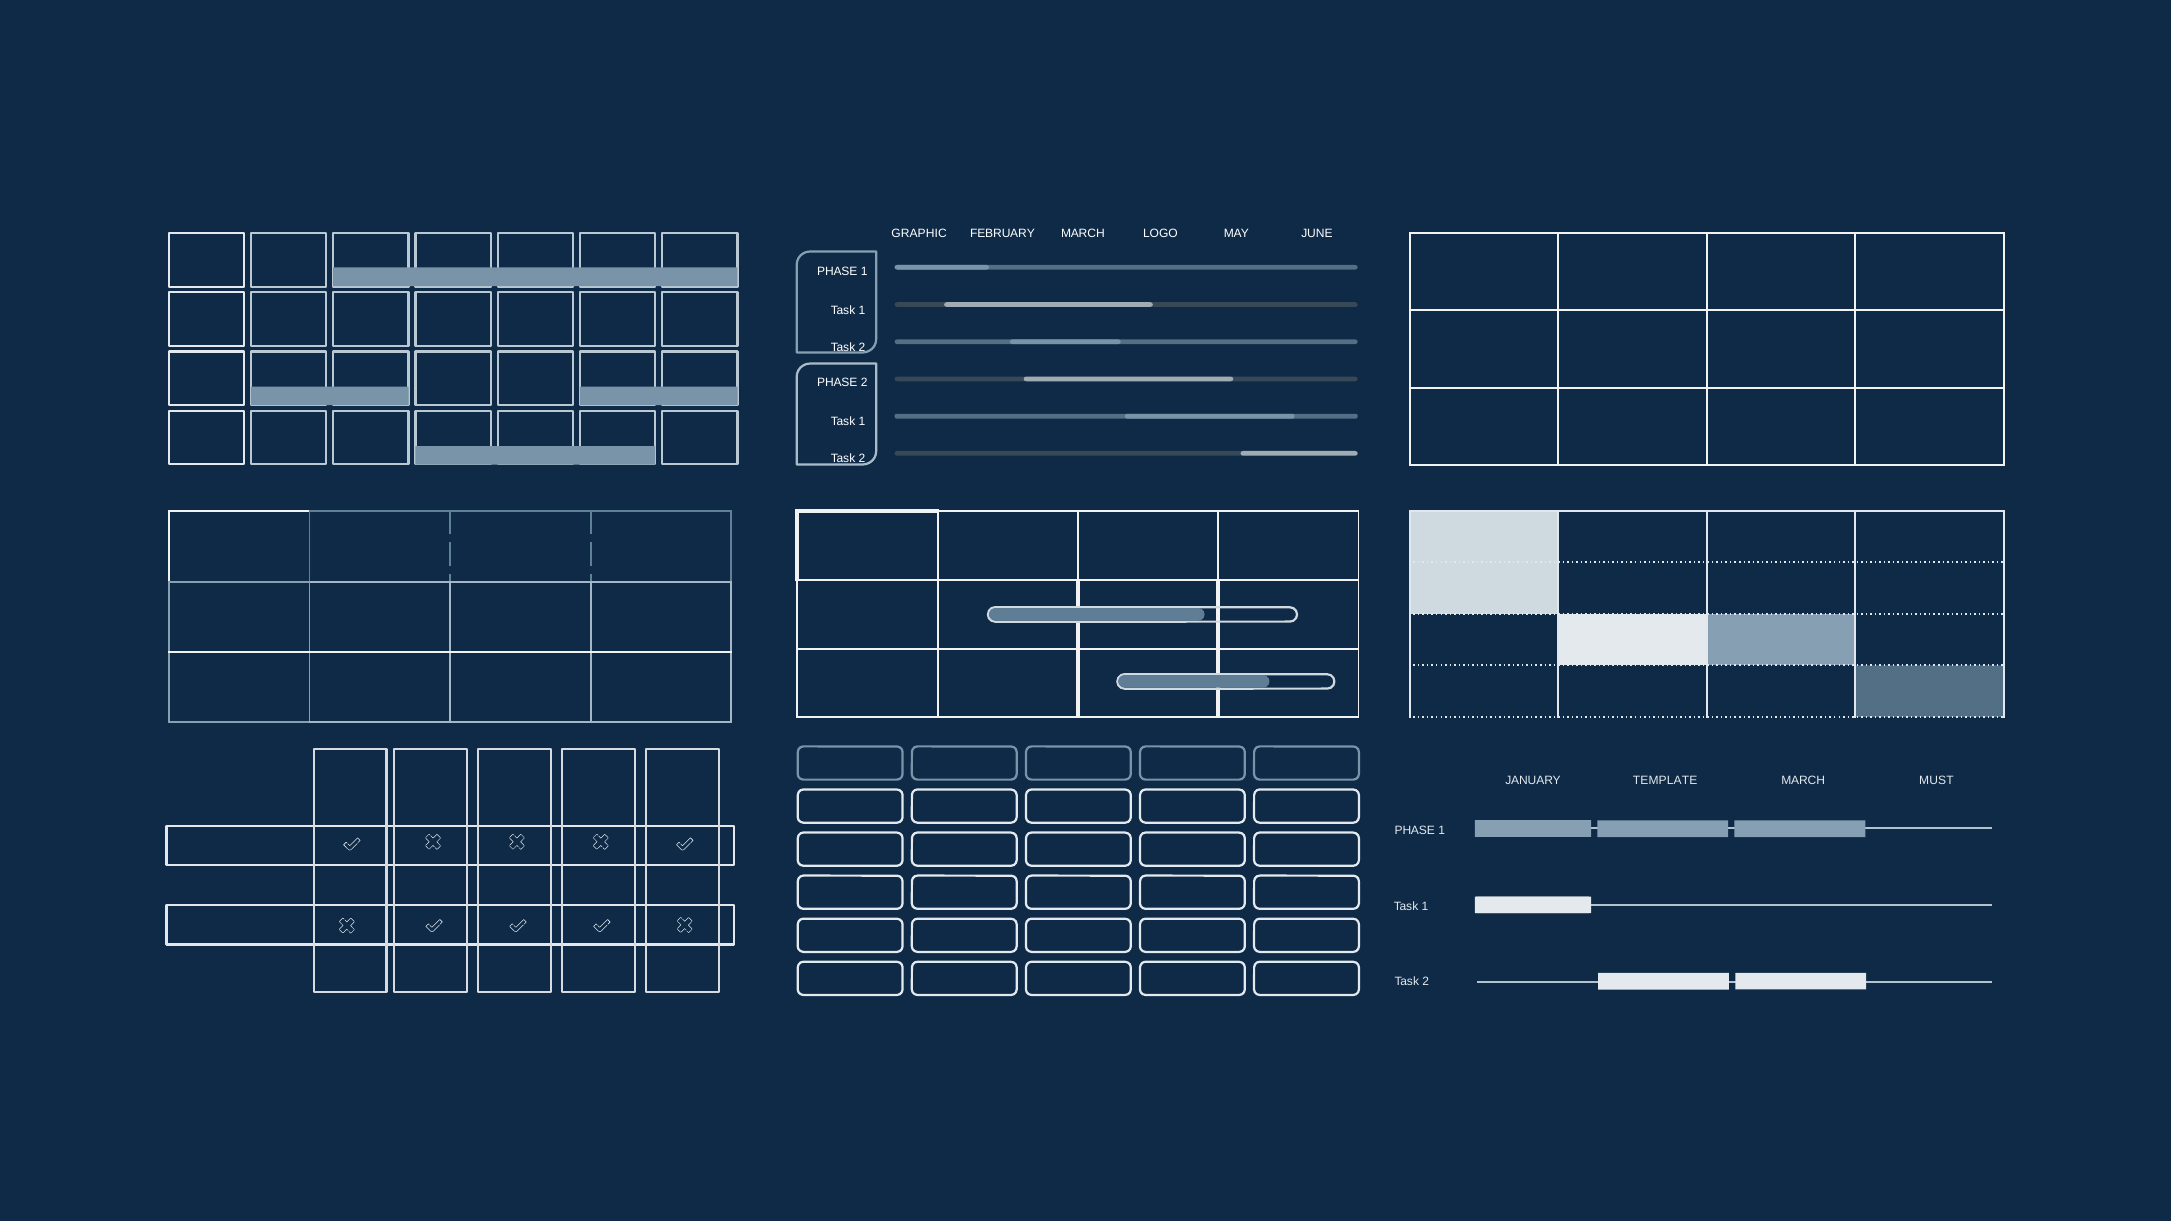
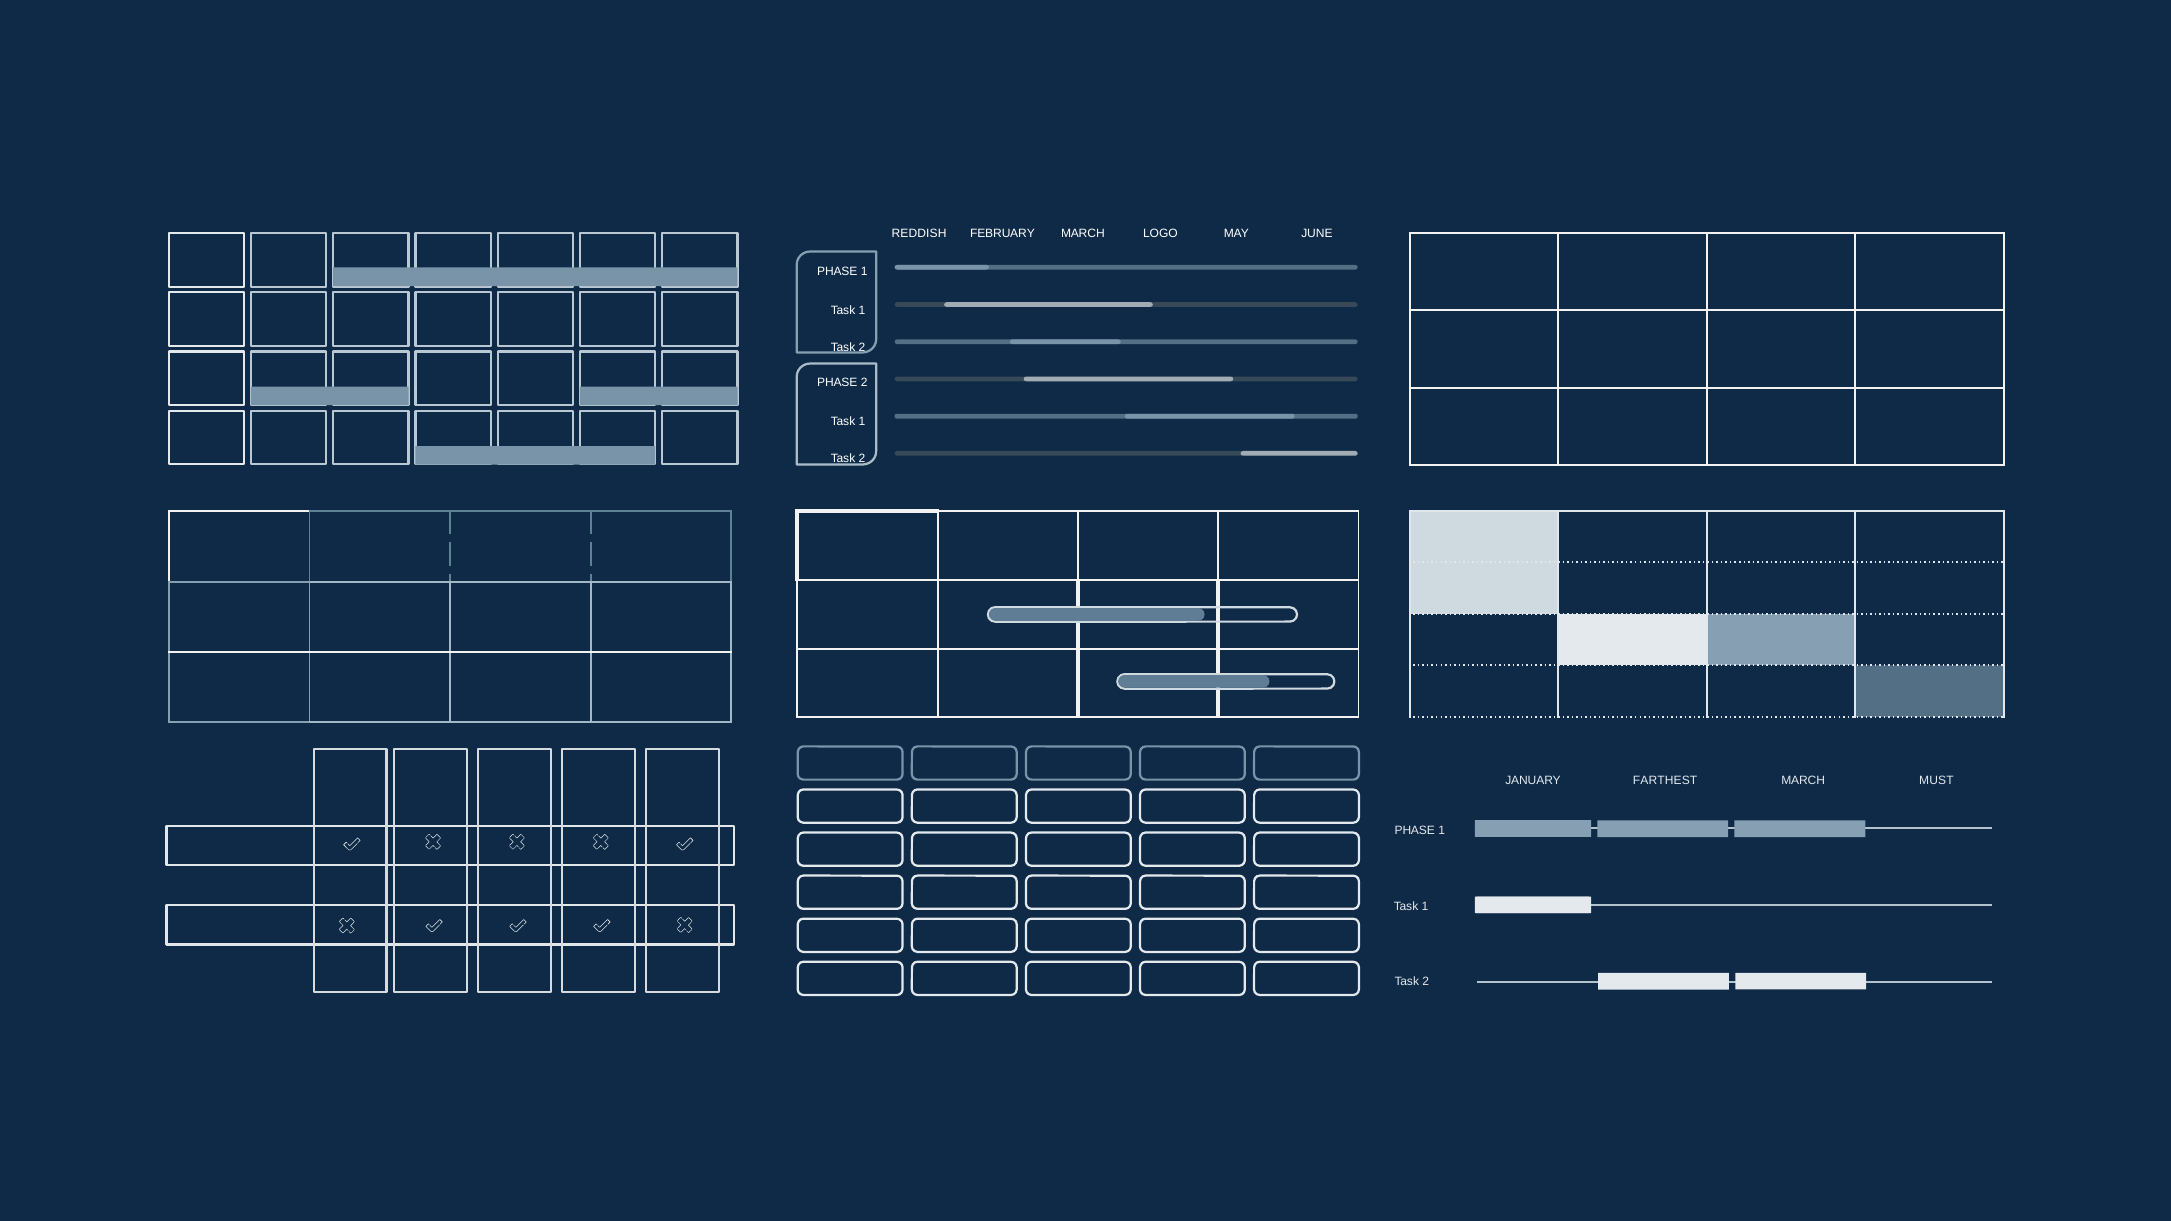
GRAPHIC: GRAPHIC -> REDDISH
TEMPLATE: TEMPLATE -> FARTHEST
